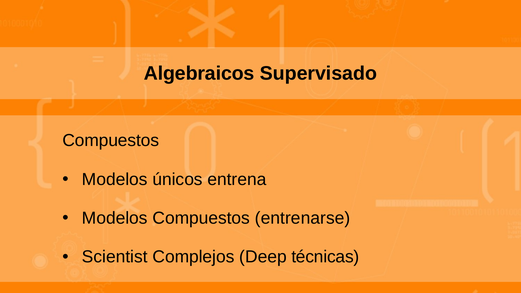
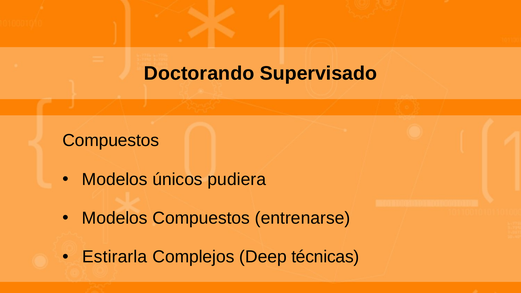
Algebraicos: Algebraicos -> Doctorando
entrena: entrena -> pudiera
Scientist: Scientist -> Estirarla
